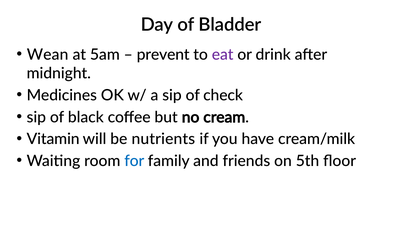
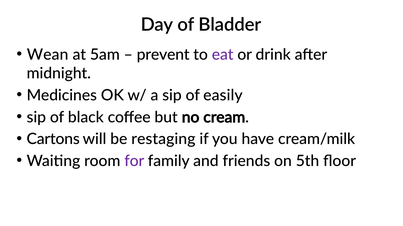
check: check -> easily
Vitamin: Vitamin -> Cartons
nutrients: nutrients -> restaging
for colour: blue -> purple
